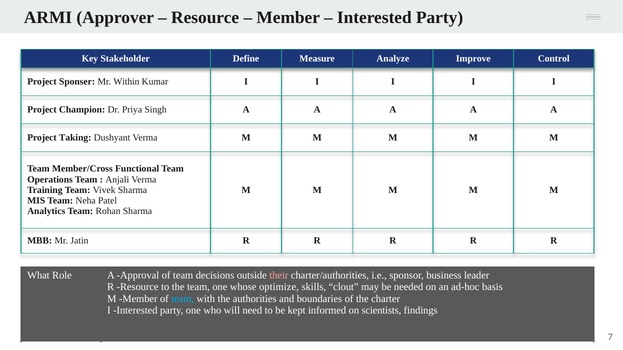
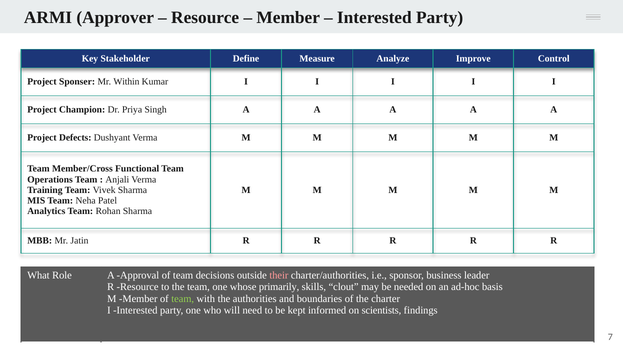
Taking: Taking -> Defects
optimize: optimize -> primarily
team at (183, 299) colour: light blue -> light green
